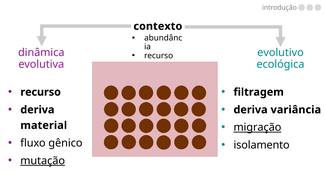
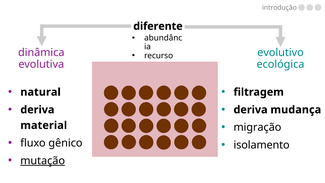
contexto: contexto -> diferente
recurso at (41, 92): recurso -> natural
variância: variância -> mudança
migração underline: present -> none
